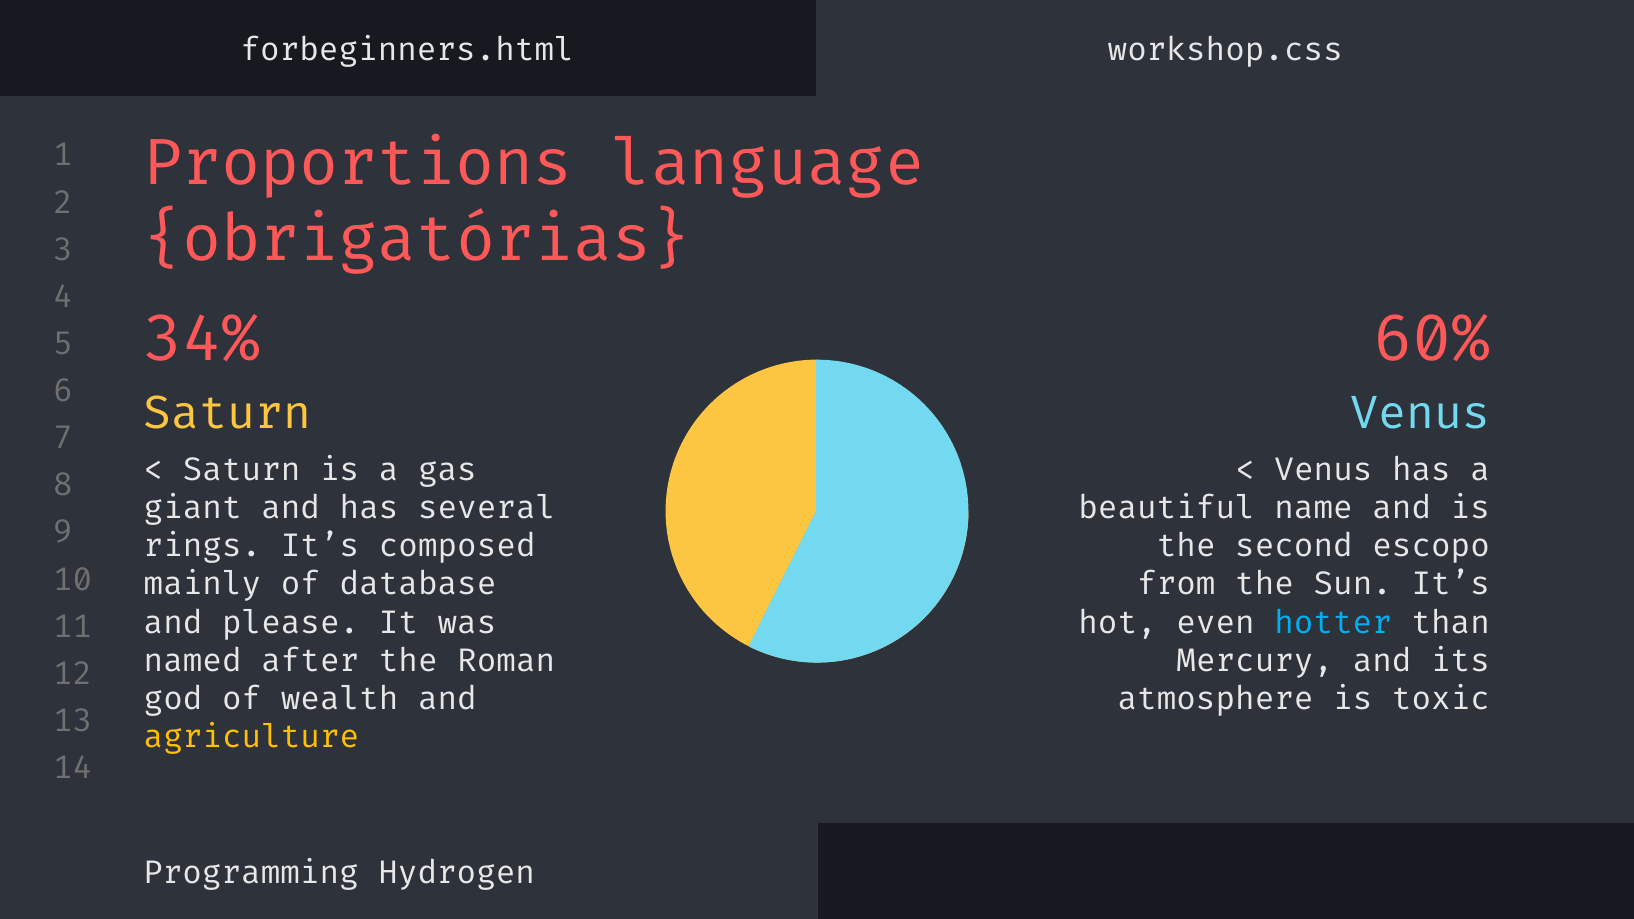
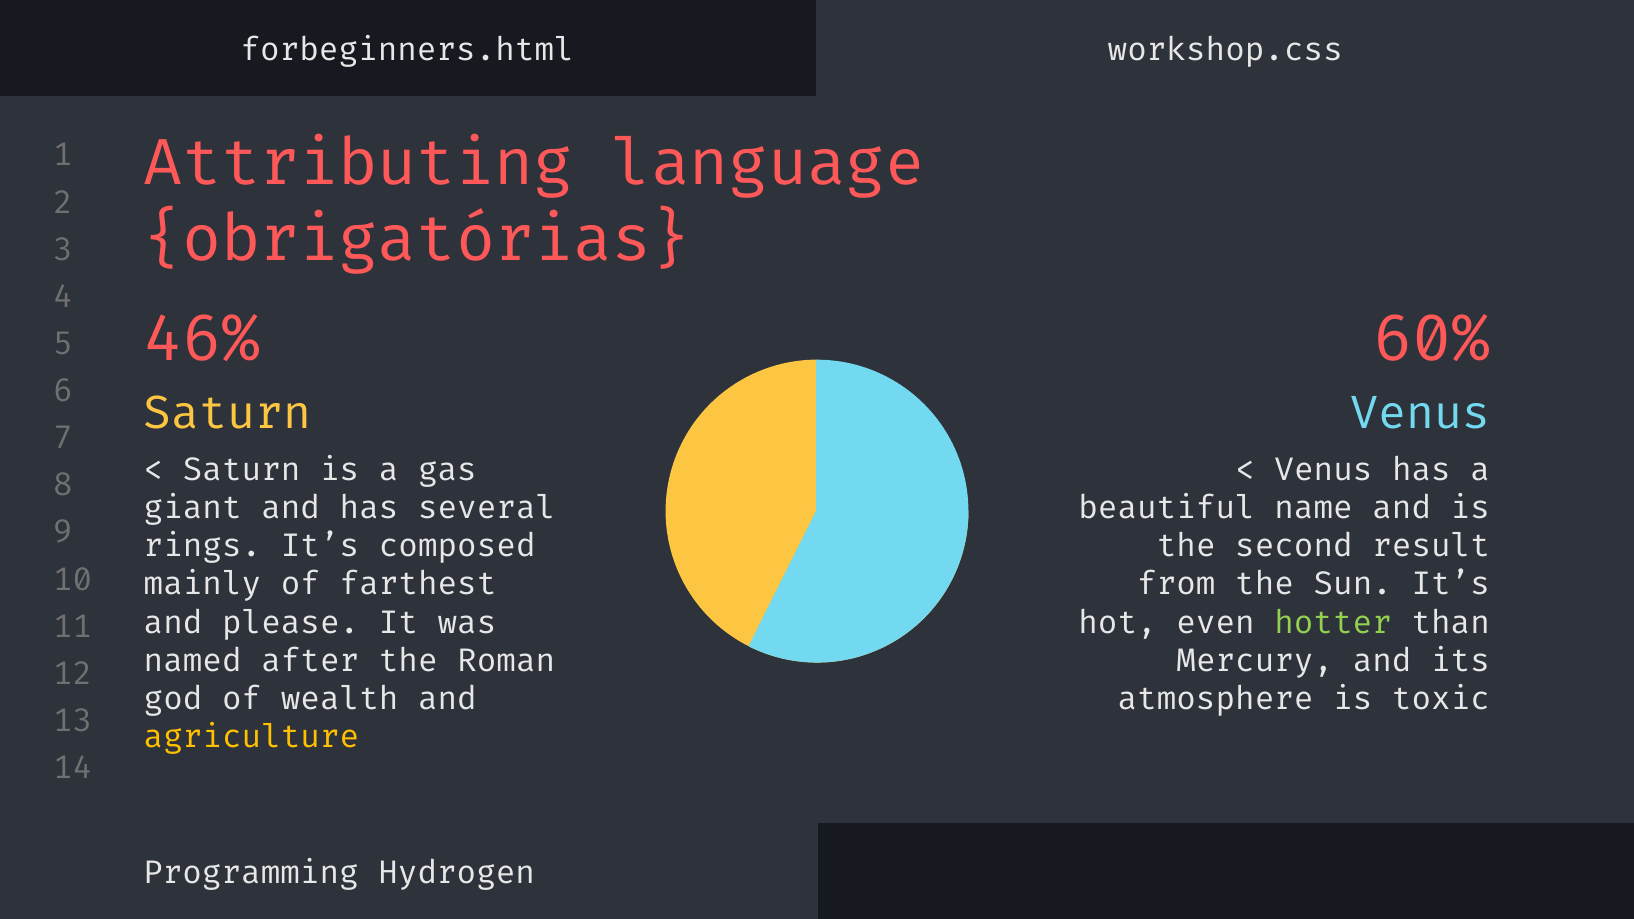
Proportions: Proportions -> Attributing
34%: 34% -> 46%
escopo: escopo -> result
database: database -> farthest
hotter colour: light blue -> light green
